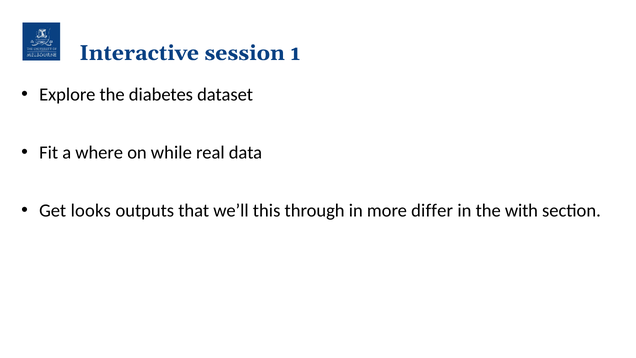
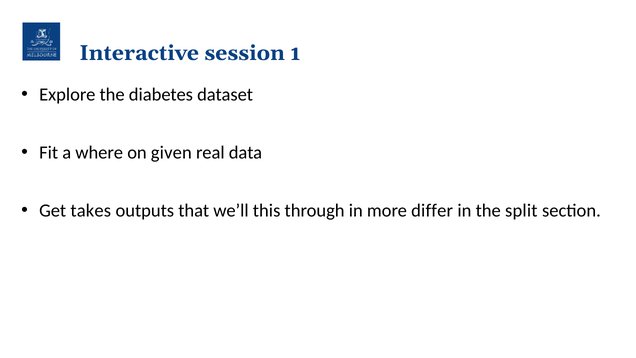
while: while -> given
looks: looks -> takes
with: with -> split
